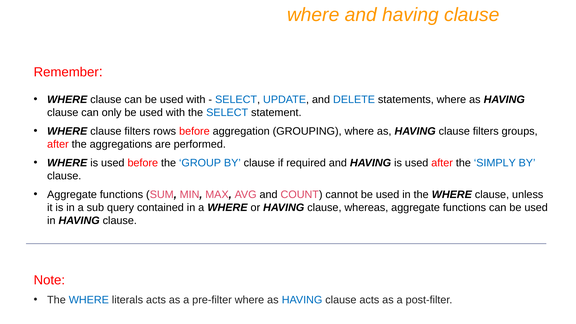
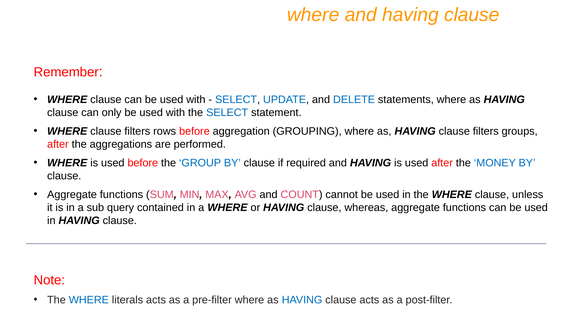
SIMPLY: SIMPLY -> MONEY
